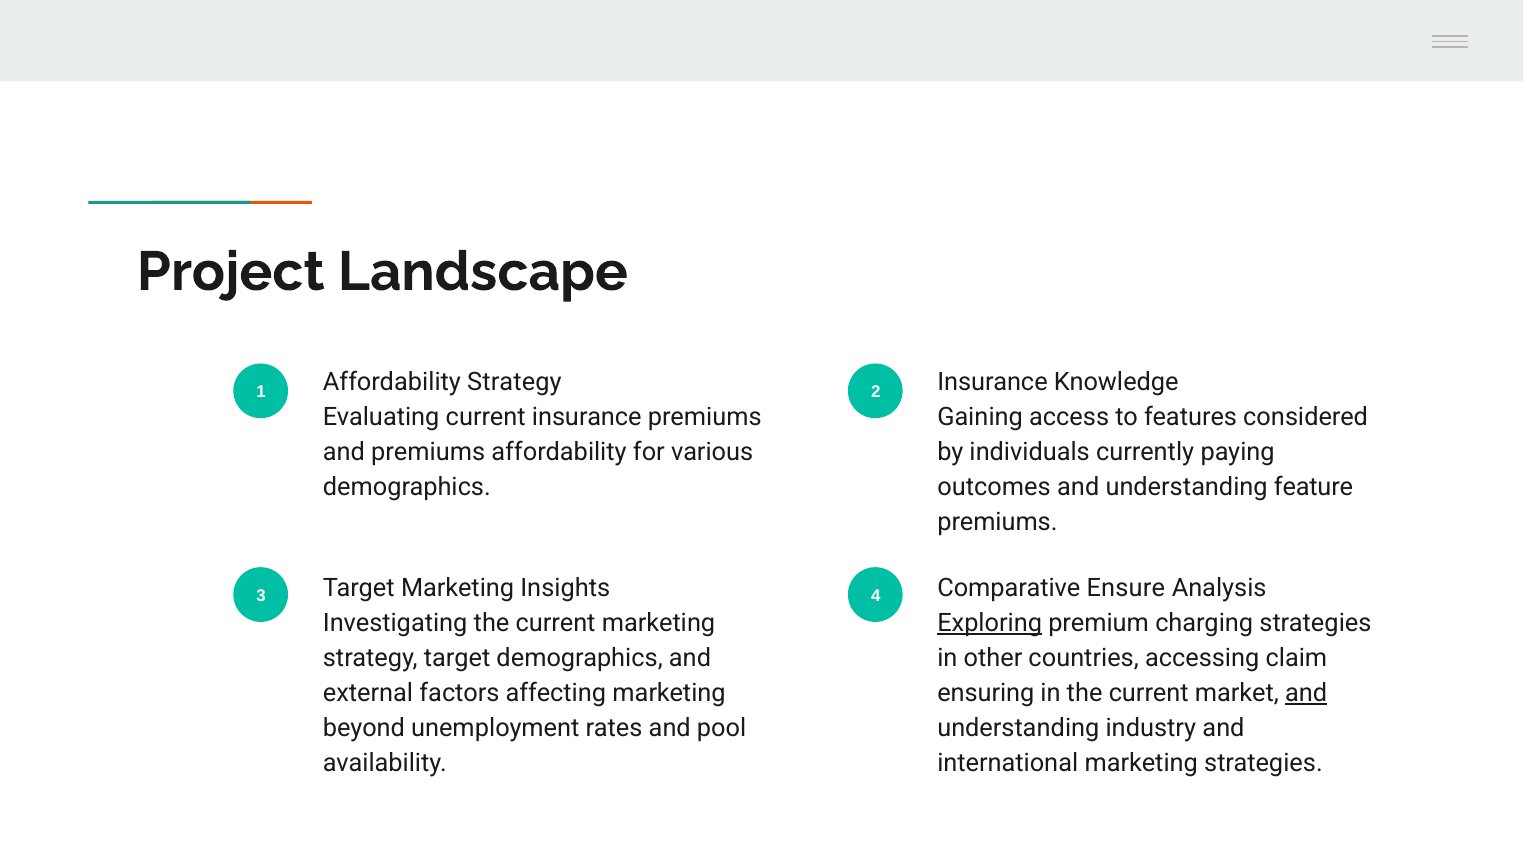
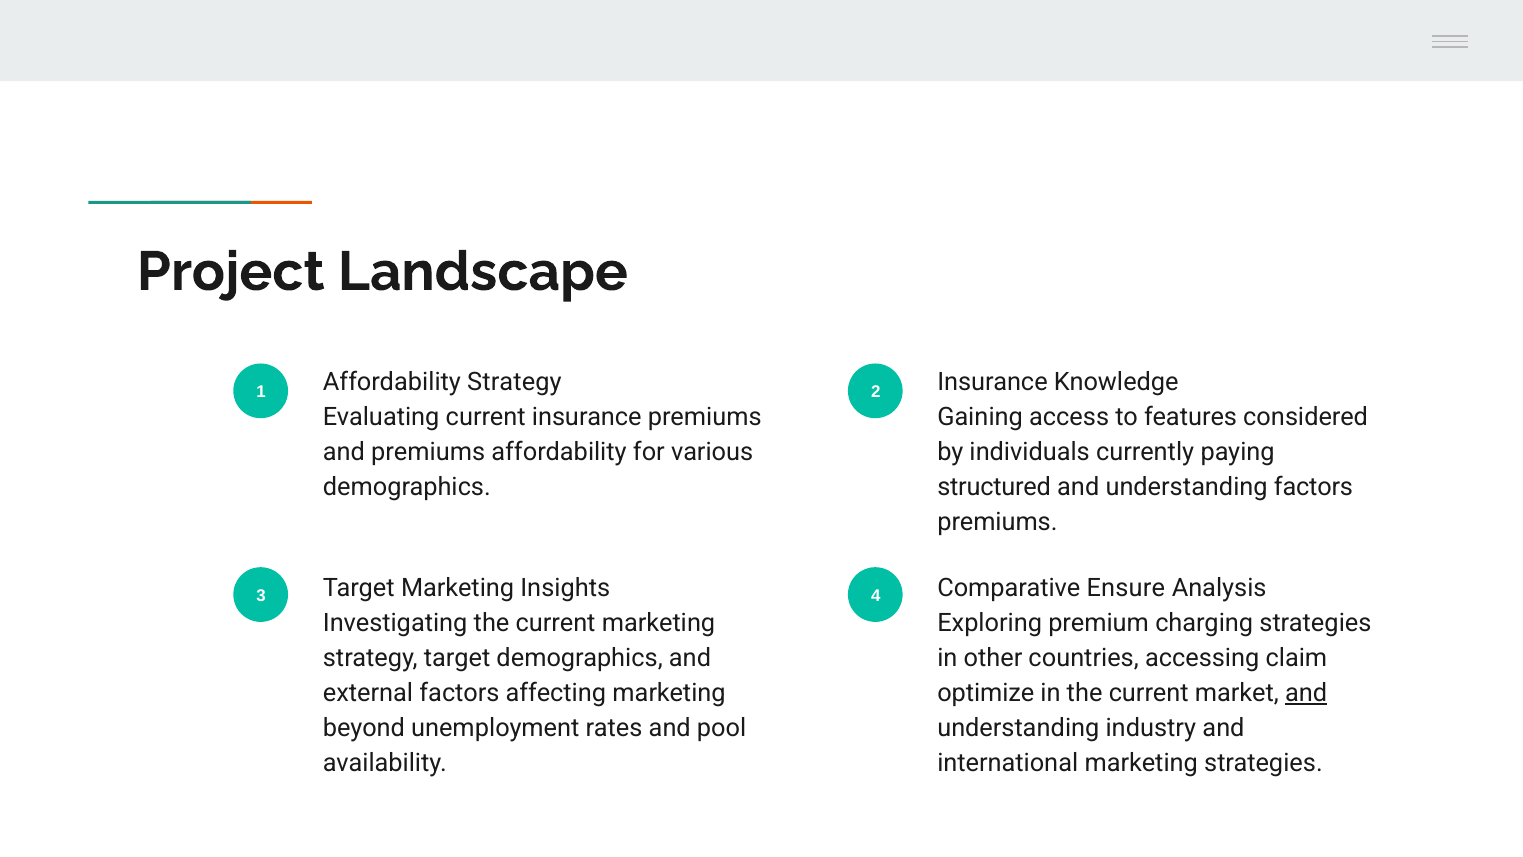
outcomes: outcomes -> structured
understanding feature: feature -> factors
Exploring underline: present -> none
ensuring: ensuring -> optimize
